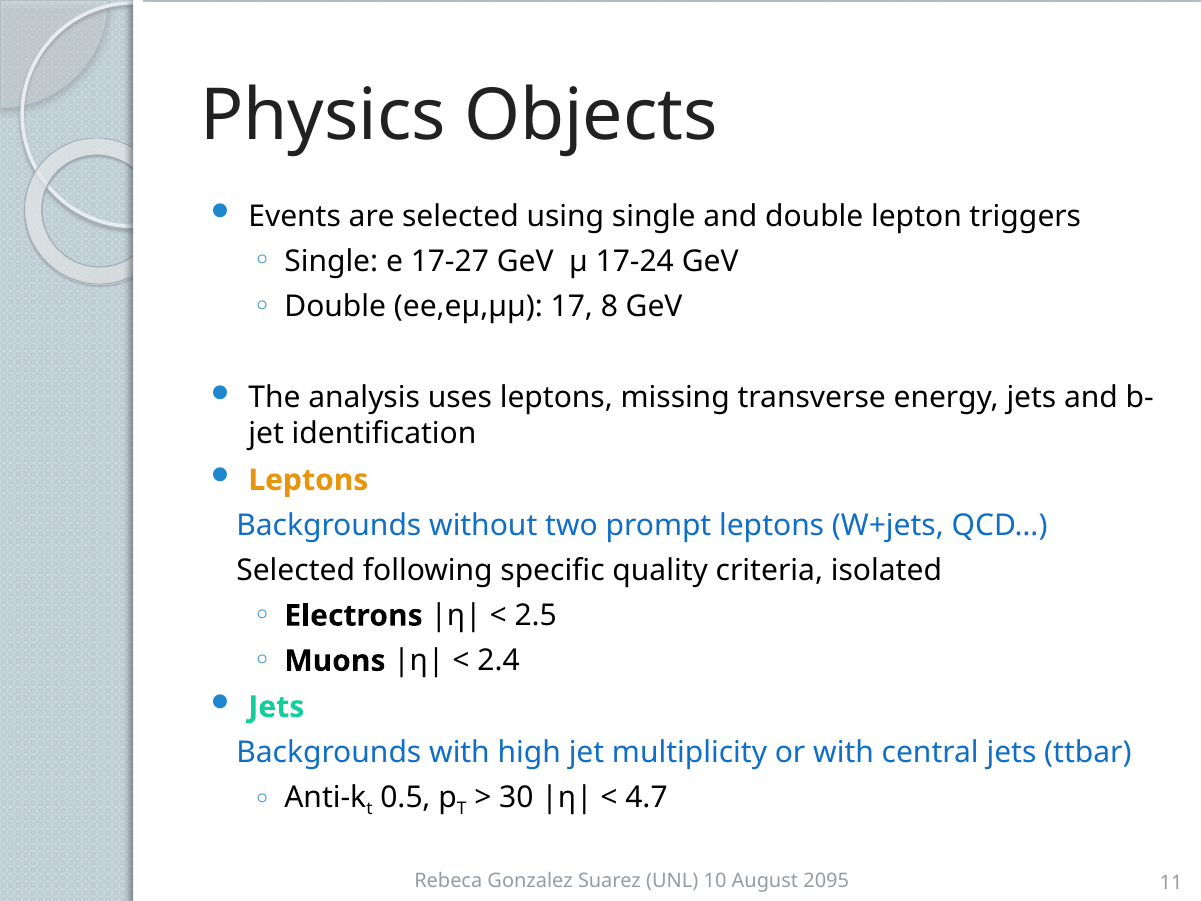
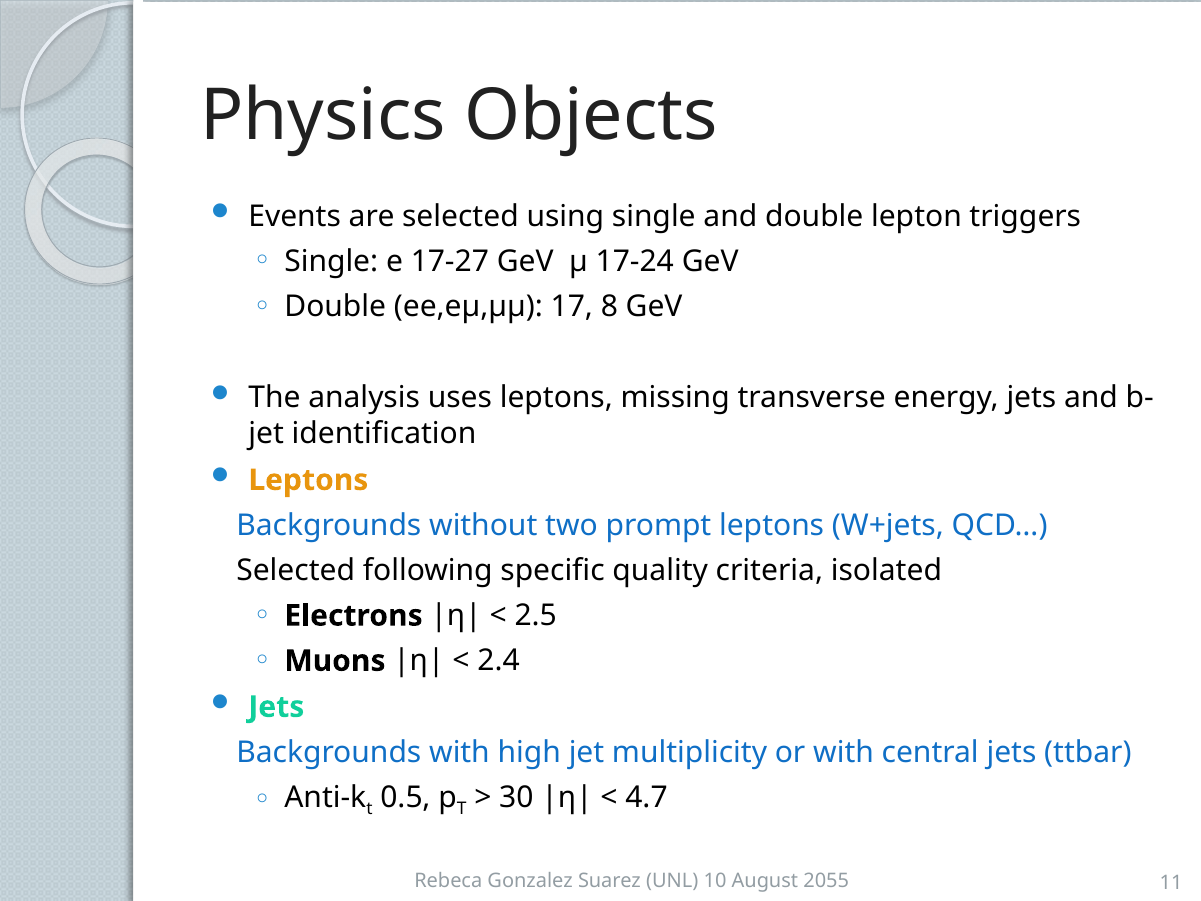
2095: 2095 -> 2055
